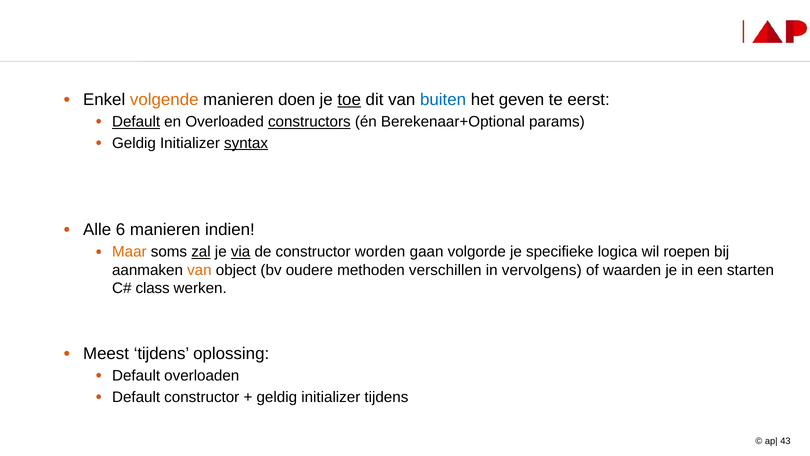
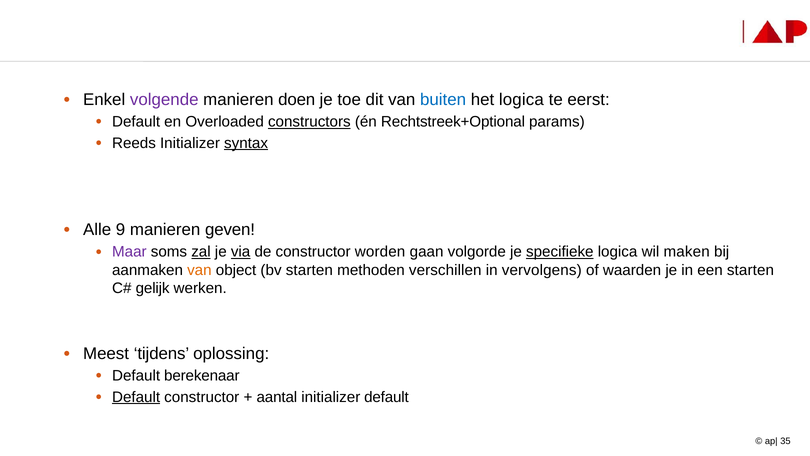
volgende colour: orange -> purple
toe underline: present -> none
het geven: geven -> logica
Default at (136, 122) underline: present -> none
Berekenaar+Optional: Berekenaar+Optional -> Rechtstreek+Optional
Geldig at (134, 143): Geldig -> Reeds
6: 6 -> 9
indien: indien -> geven
Maar colour: orange -> purple
specifieke underline: none -> present
roepen: roepen -> maken
bv oudere: oudere -> starten
class: class -> gelijk
overloaden: overloaden -> berekenaar
Default at (136, 397) underline: none -> present
geldig at (277, 397): geldig -> aantal
initializer tijdens: tijdens -> default
43: 43 -> 35
